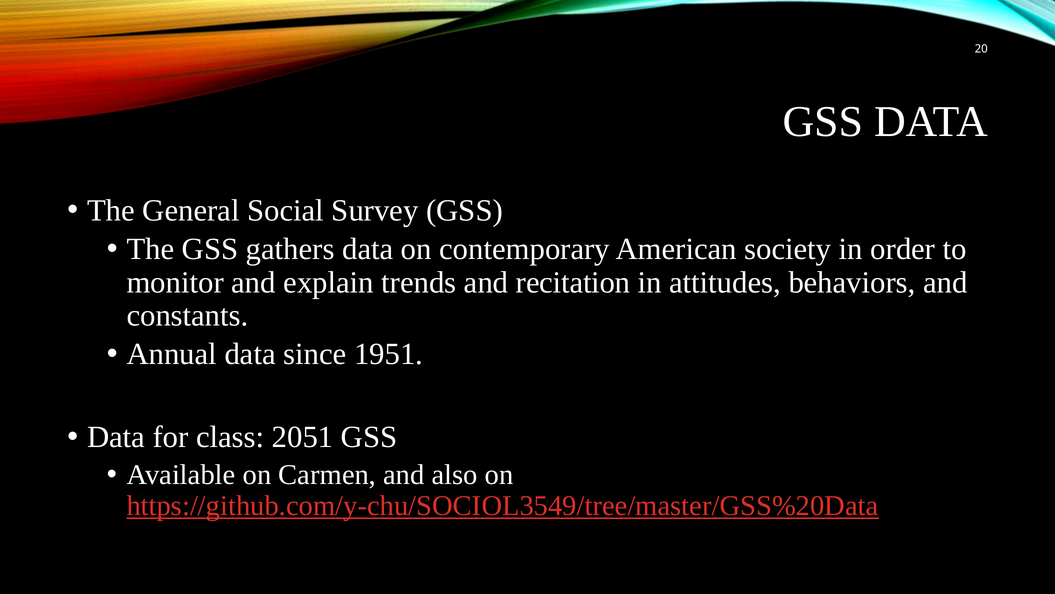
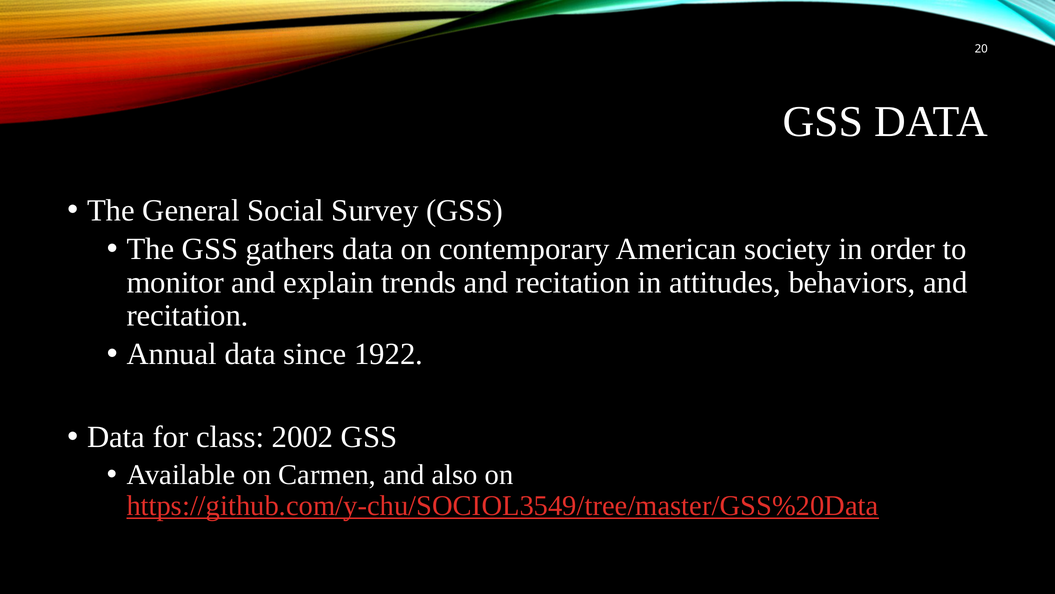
constants at (188, 315): constants -> recitation
1951: 1951 -> 1922
2051: 2051 -> 2002
